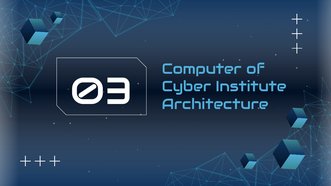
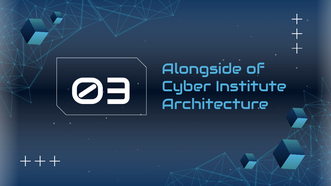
Computer: Computer -> Alongside
